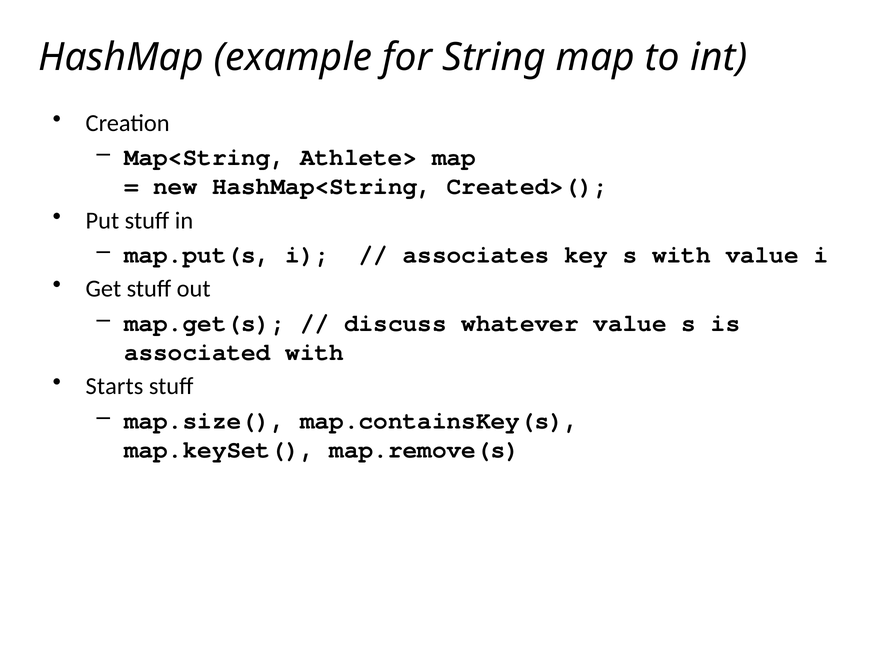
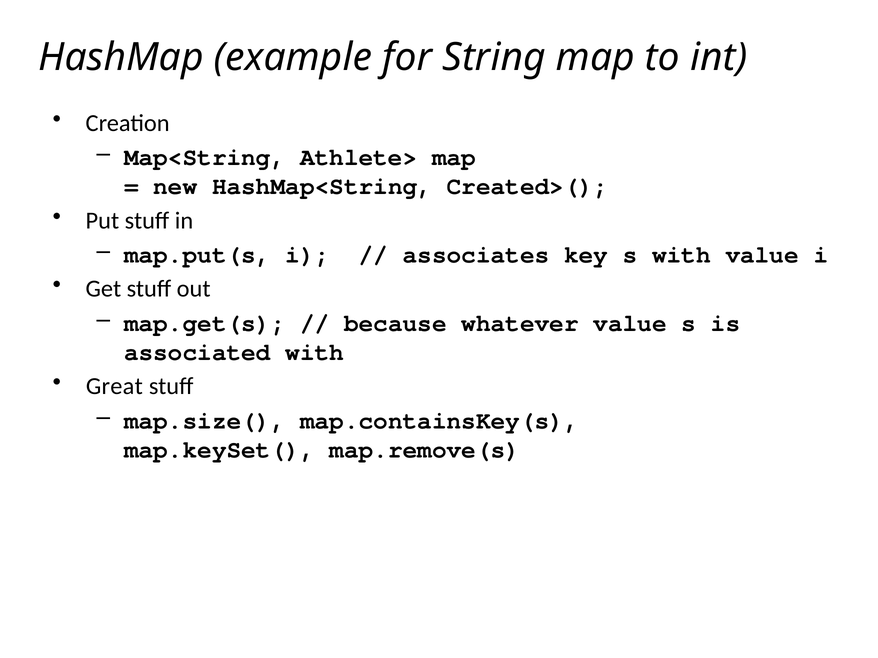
discuss: discuss -> because
Starts: Starts -> Great
